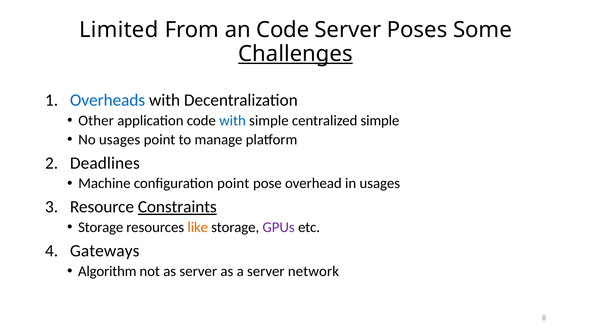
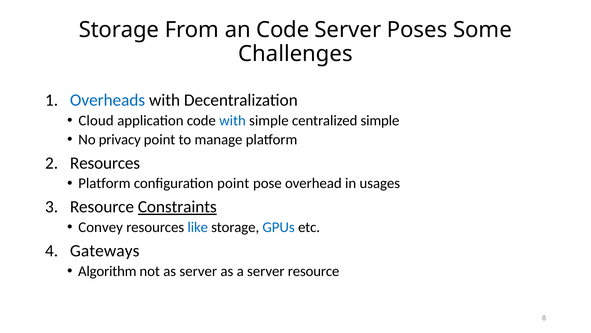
Limited at (119, 30): Limited -> Storage
Challenges underline: present -> none
Other: Other -> Cloud
No usages: usages -> privacy
Deadlines at (105, 163): Deadlines -> Resources
Machine at (104, 183): Machine -> Platform
Storage at (101, 227): Storage -> Convey
like colour: orange -> blue
GPUs colour: purple -> blue
server network: network -> resource
